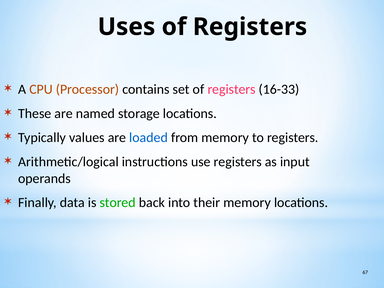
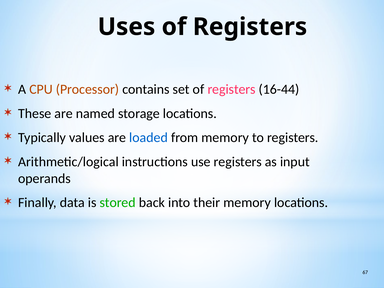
16-33: 16-33 -> 16-44
